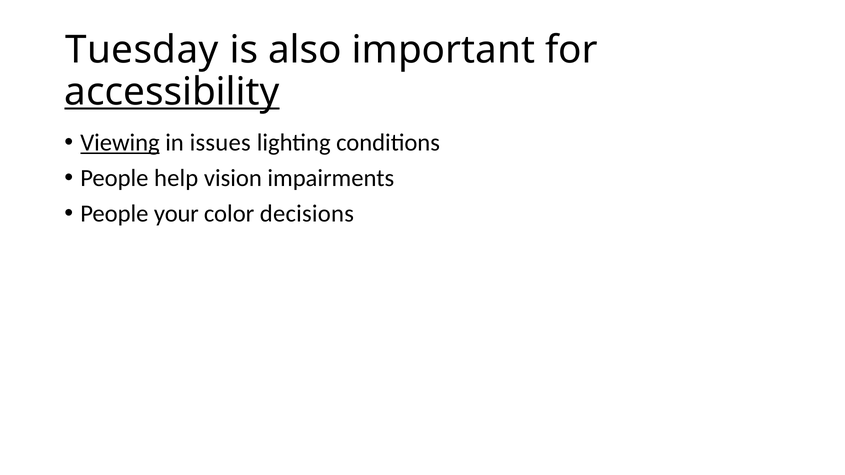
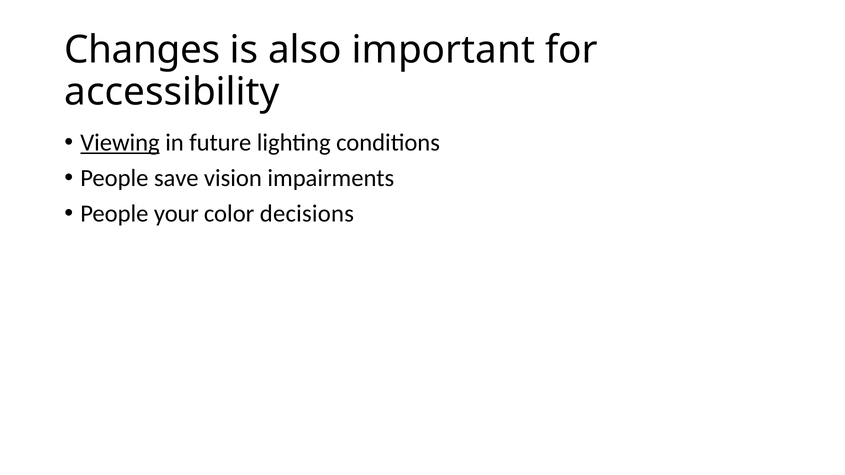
Tuesday: Tuesday -> Changes
accessibility underline: present -> none
issues: issues -> future
help: help -> save
